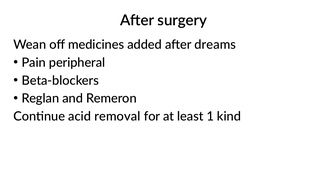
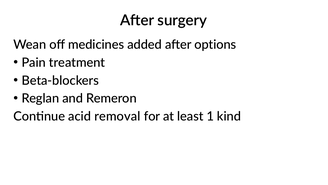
dreams: dreams -> options
peripheral: peripheral -> treatment
